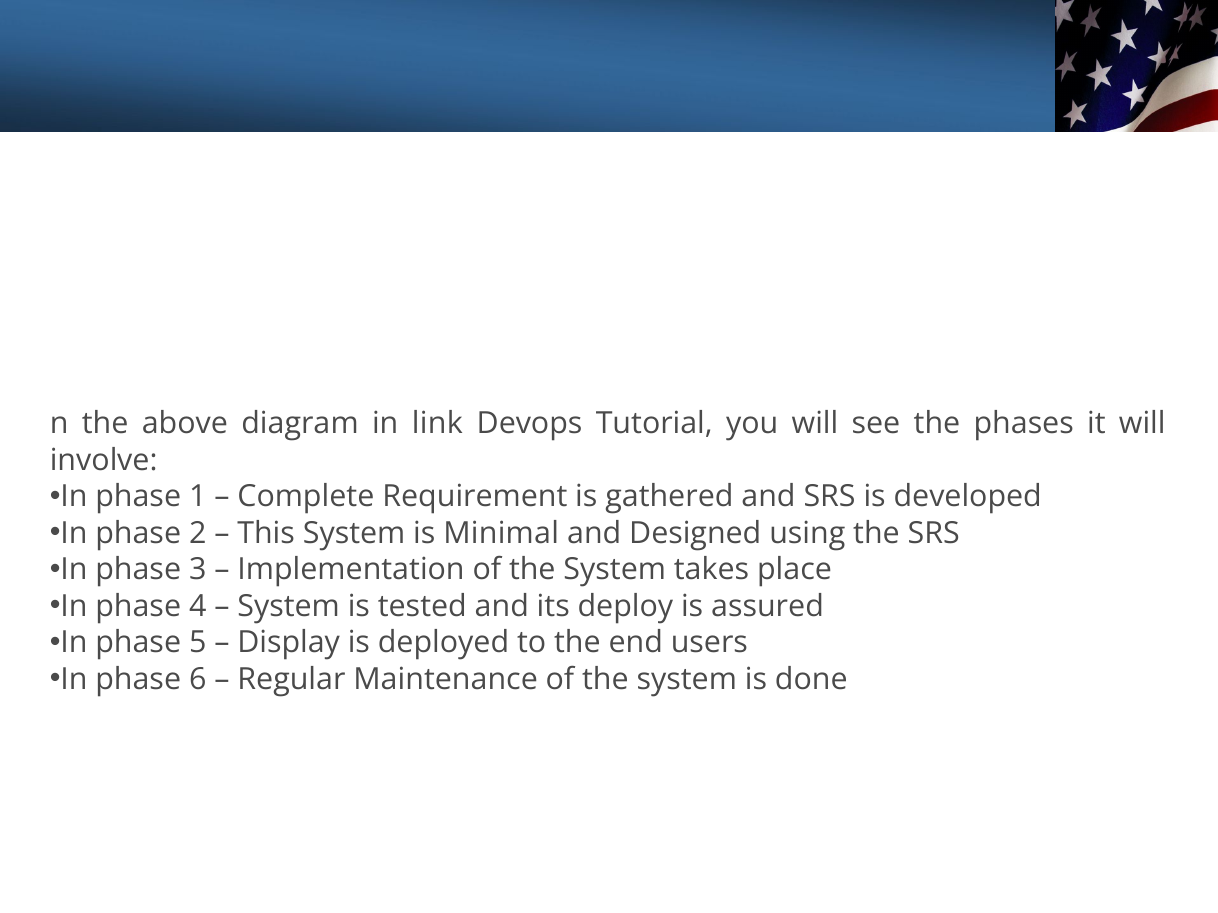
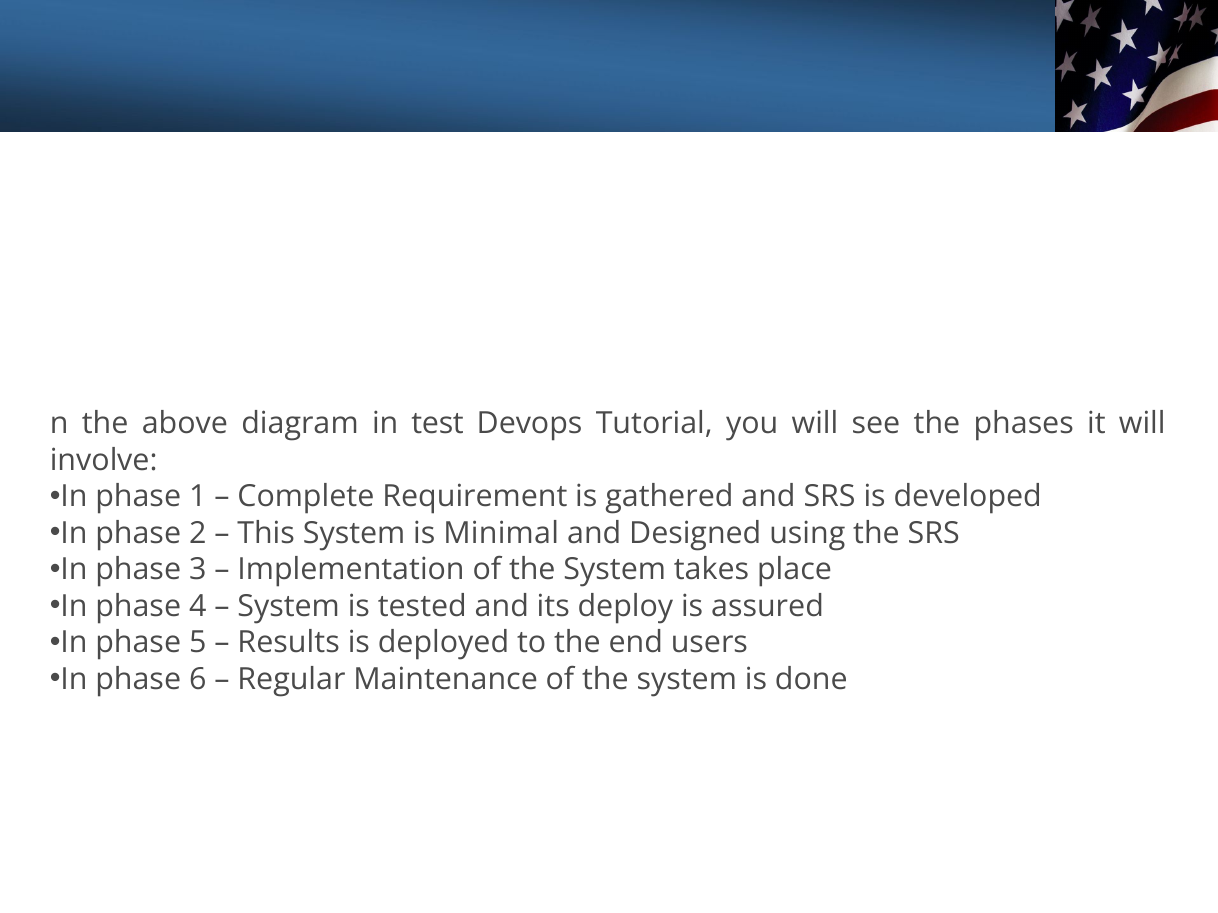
link: link -> test
Display: Display -> Results
